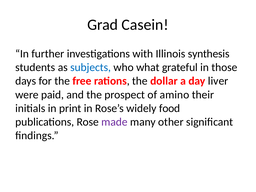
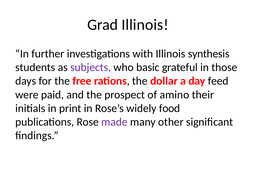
Grad Casein: Casein -> Illinois
subjects colour: blue -> purple
what: what -> basic
liver: liver -> feed
